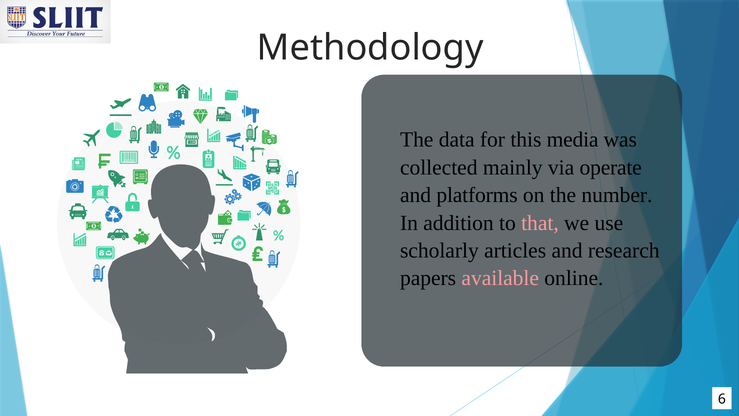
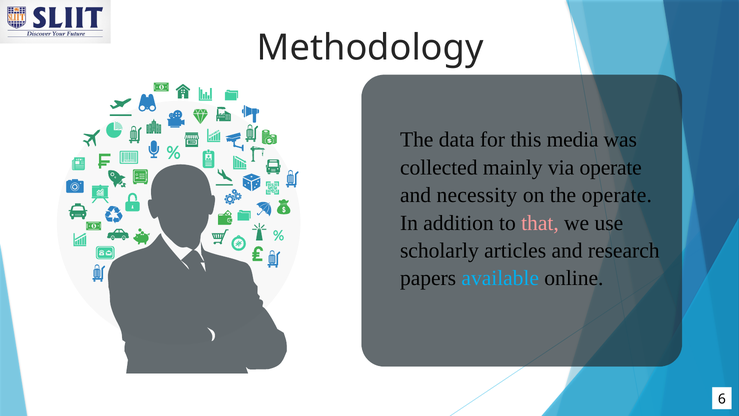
platforms: platforms -> necessity
the number: number -> operate
available colour: pink -> light blue
